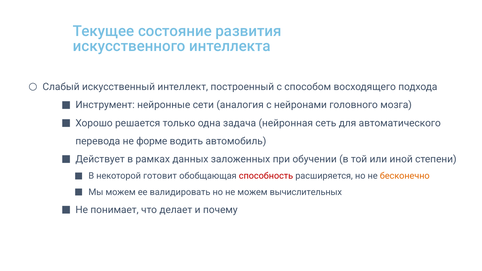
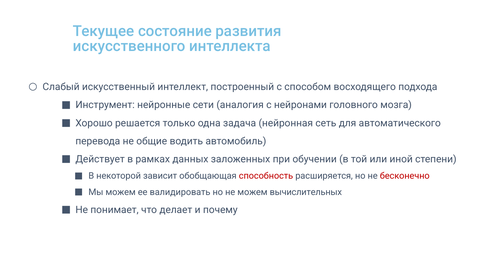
форме: форме -> общие
готовит: готовит -> зависит
бесконечно colour: orange -> red
